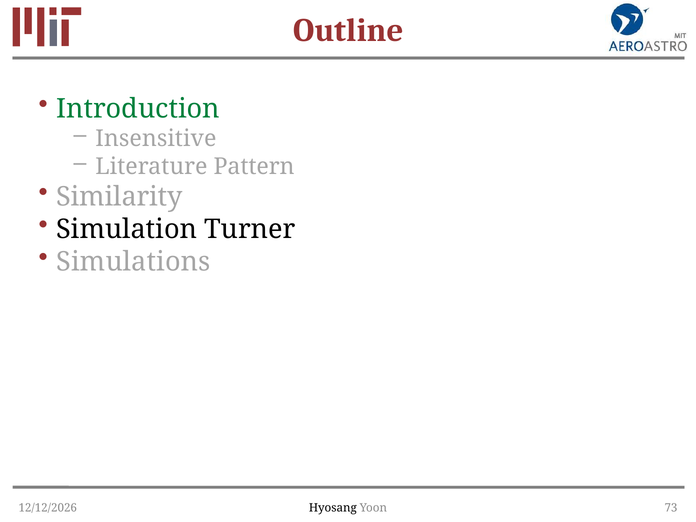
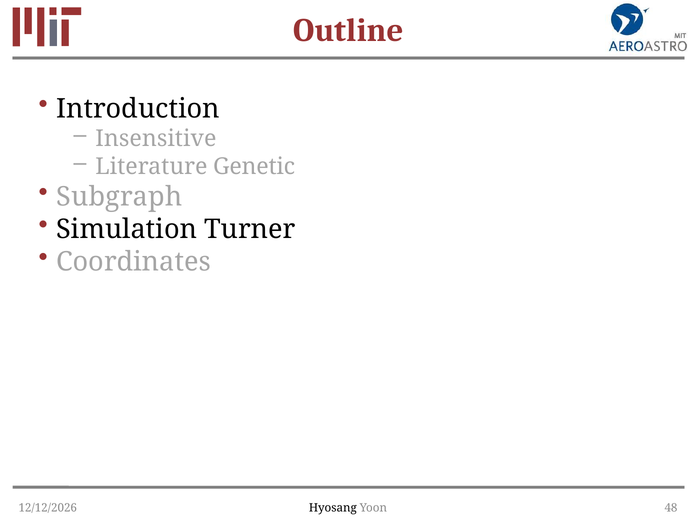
Introduction colour: green -> black
Pattern: Pattern -> Genetic
Similarity: Similarity -> Subgraph
Simulations: Simulations -> Coordinates
73: 73 -> 48
